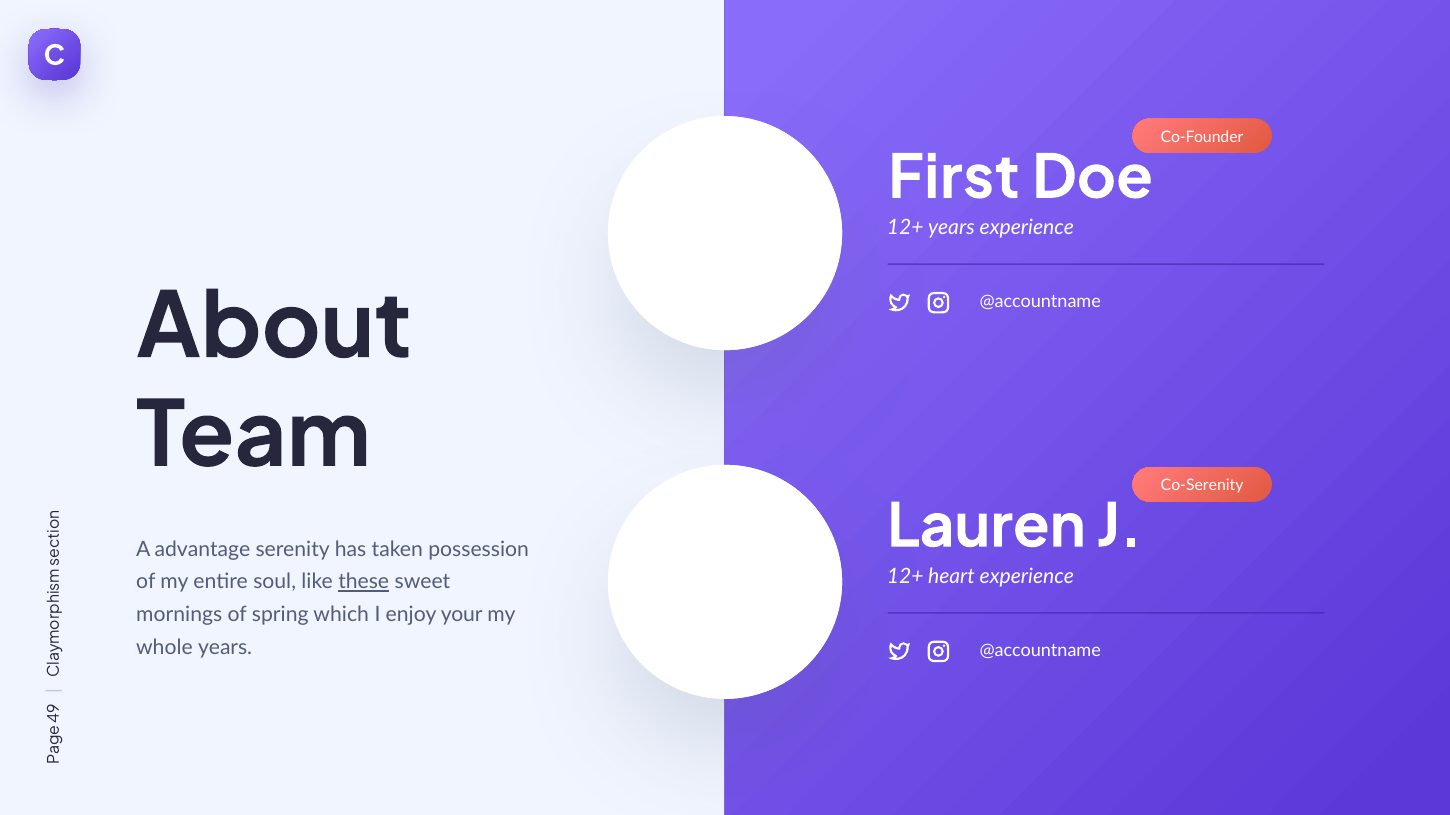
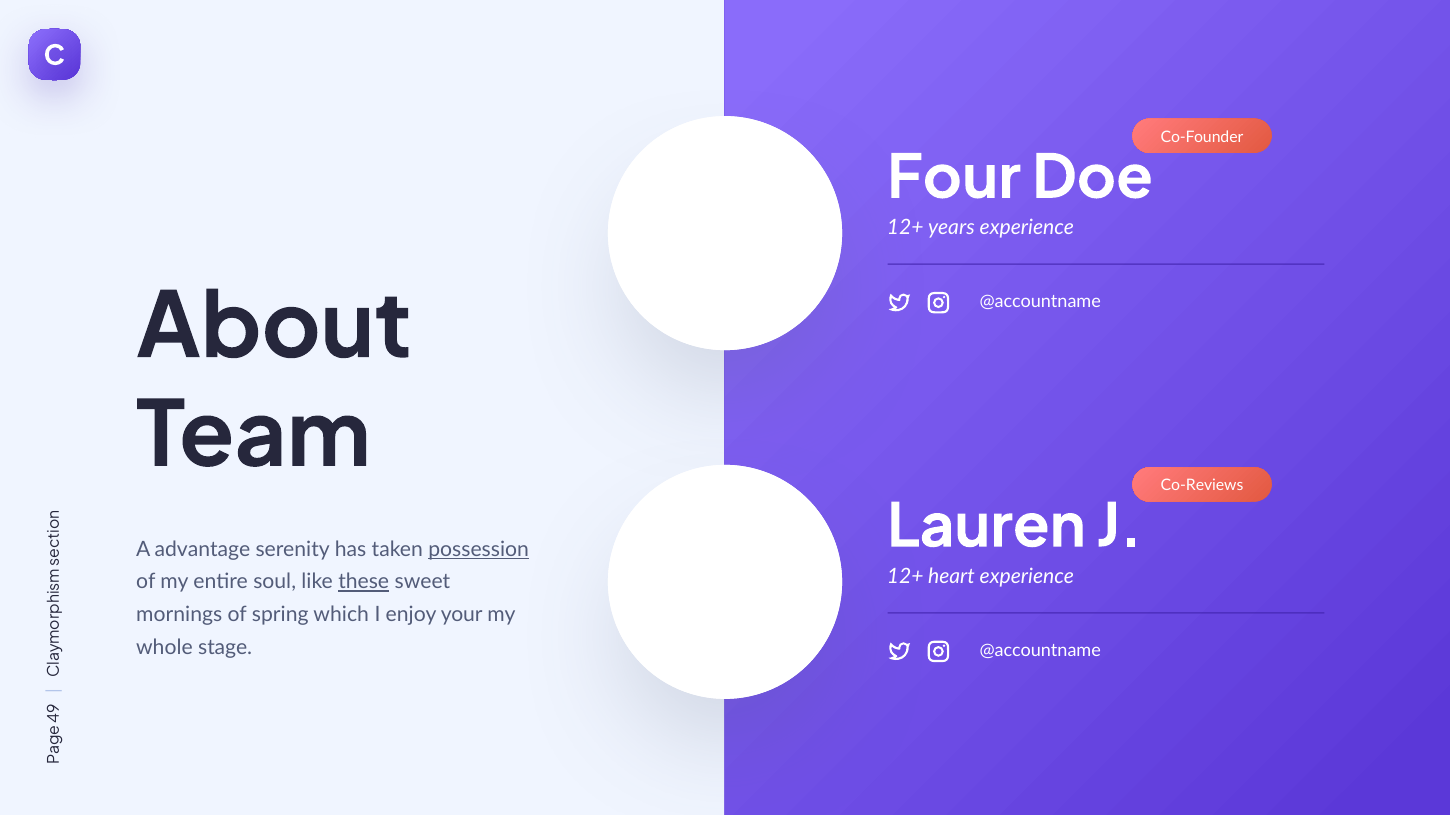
First: First -> Four
Co-Serenity: Co-Serenity -> Co-Reviews
possession underline: none -> present
whole years: years -> stage
